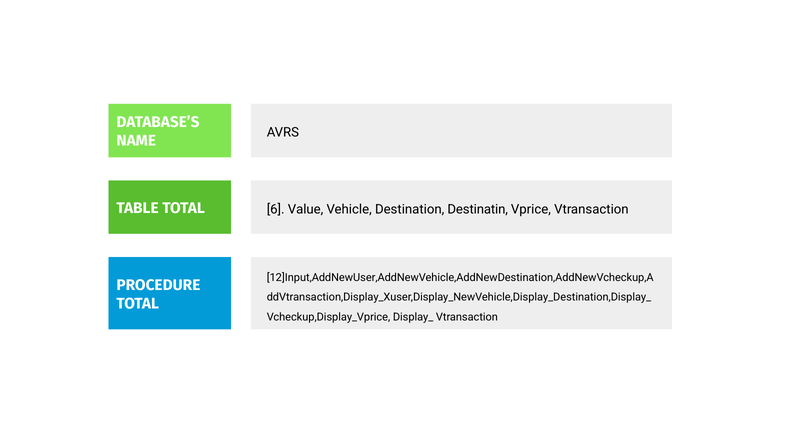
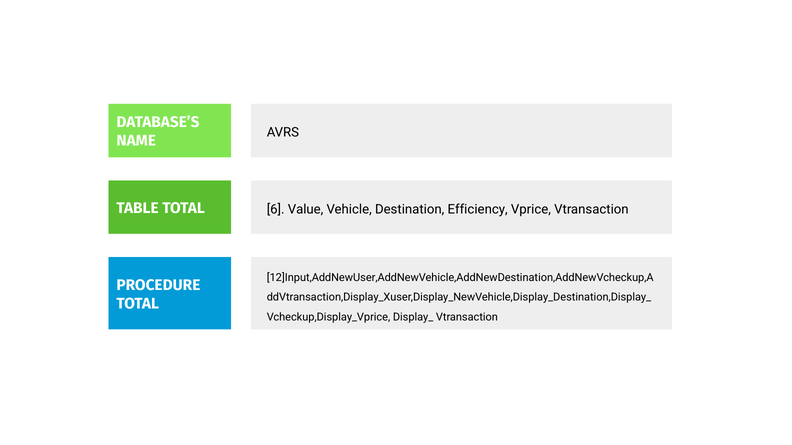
Destinatin: Destinatin -> Efficiency
